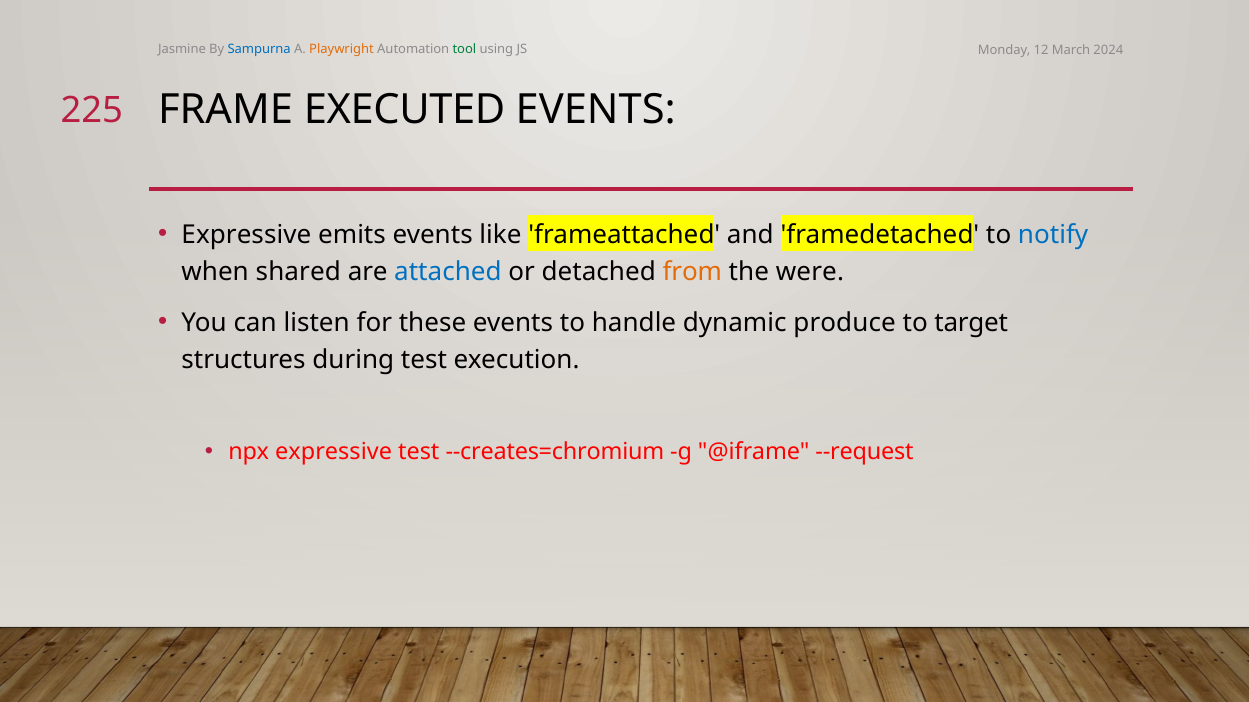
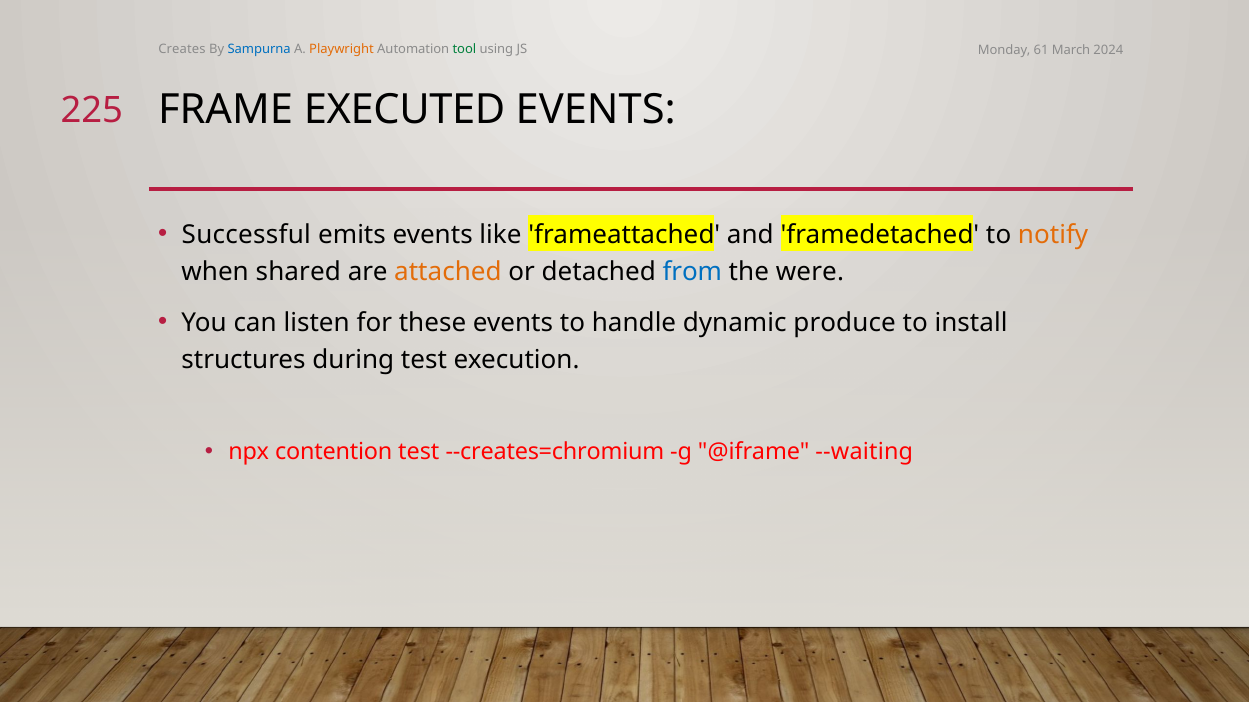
Jasmine: Jasmine -> Creates
12: 12 -> 61
Expressive at (246, 235): Expressive -> Successful
notify colour: blue -> orange
attached colour: blue -> orange
from colour: orange -> blue
target: target -> install
npx expressive: expressive -> contention
--request: --request -> --waiting
